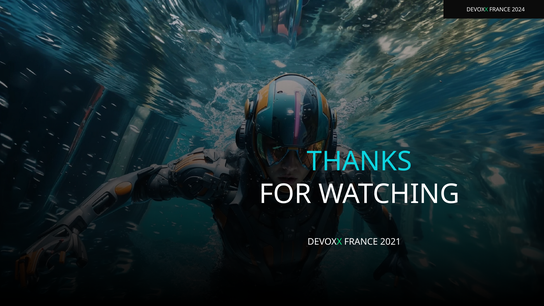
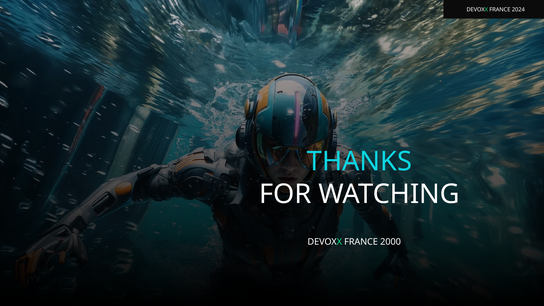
2021: 2021 -> 2000
